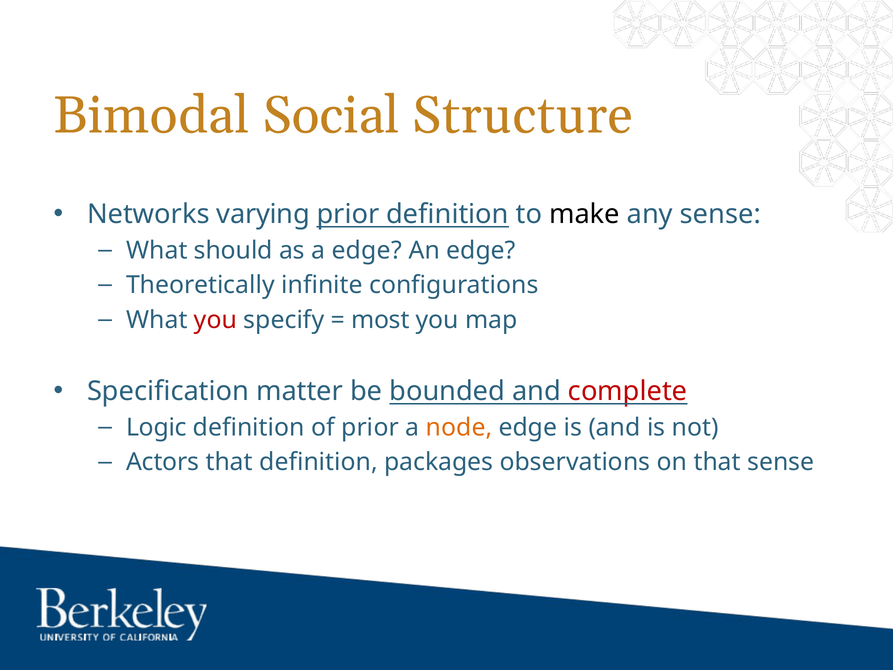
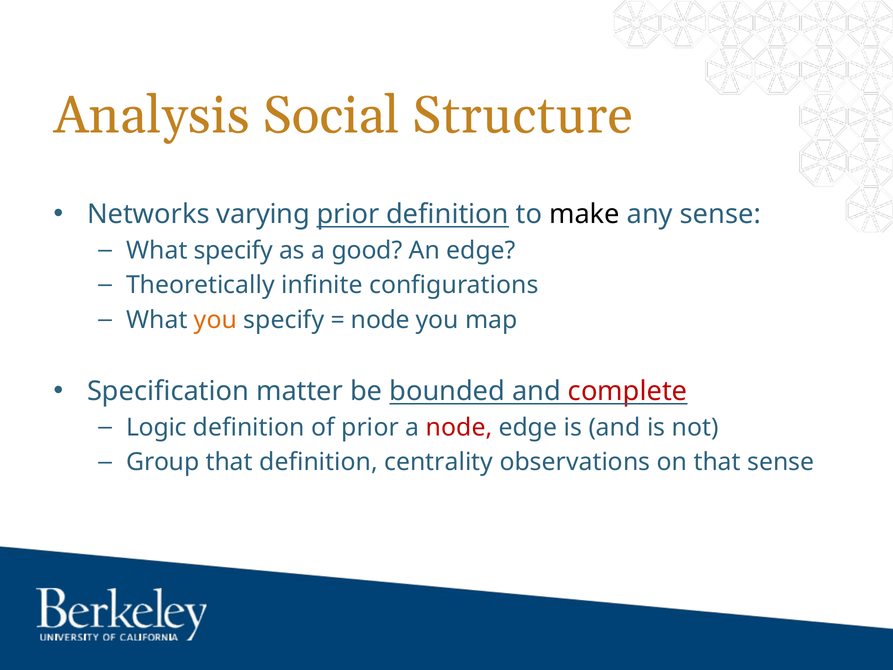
Bimodal: Bimodal -> Analysis
What should: should -> specify
a edge: edge -> good
you at (215, 320) colour: red -> orange
most at (380, 320): most -> node
node at (459, 427) colour: orange -> red
Actors: Actors -> Group
packages: packages -> centrality
